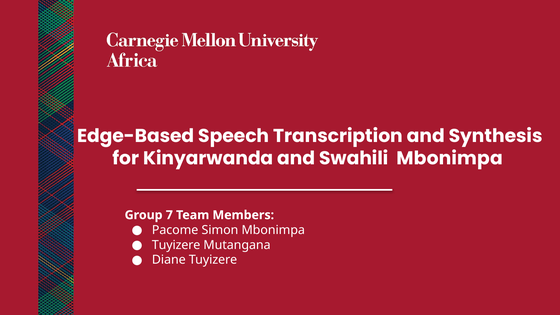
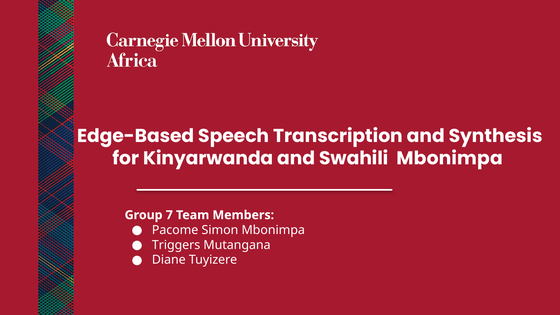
Tuyizere at (176, 245): Tuyizere -> Triggers
